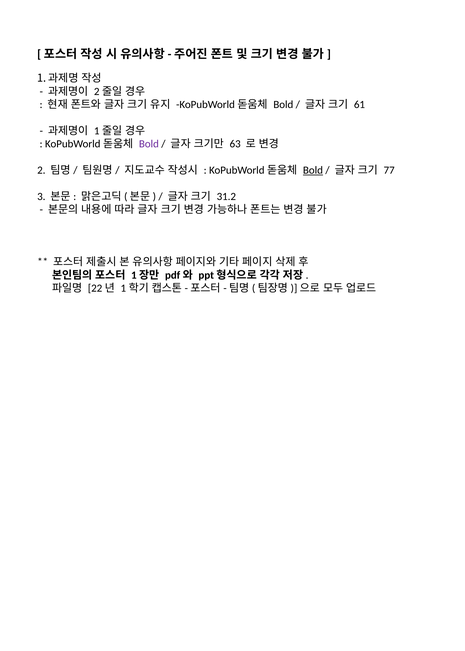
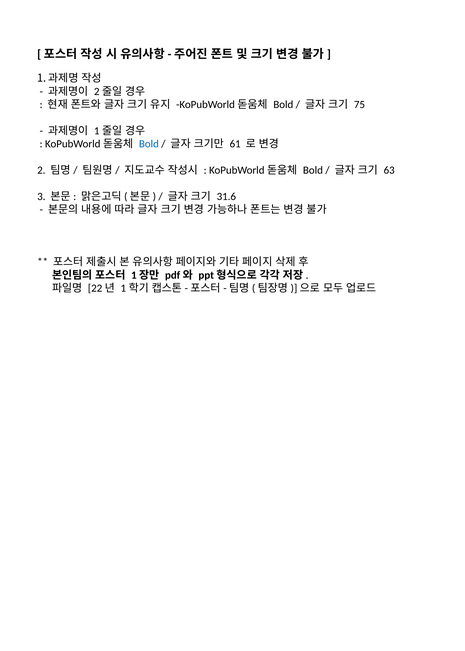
61: 61 -> 75
Bold at (149, 144) colour: purple -> blue
63: 63 -> 61
Bold at (313, 170) underline: present -> none
77: 77 -> 63
31.2: 31.2 -> 31.6
